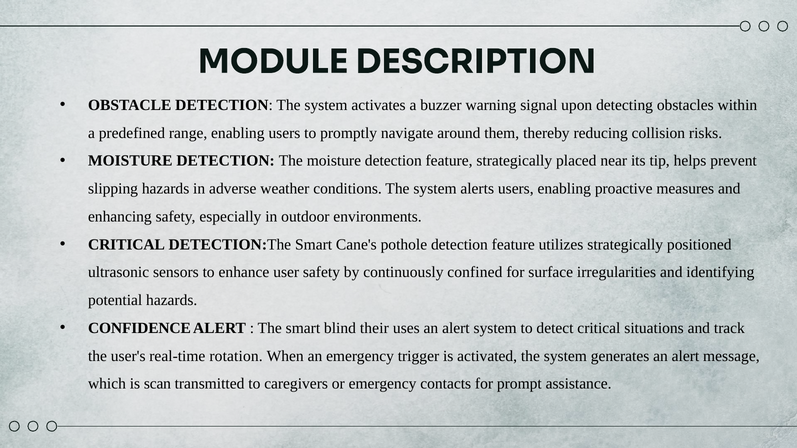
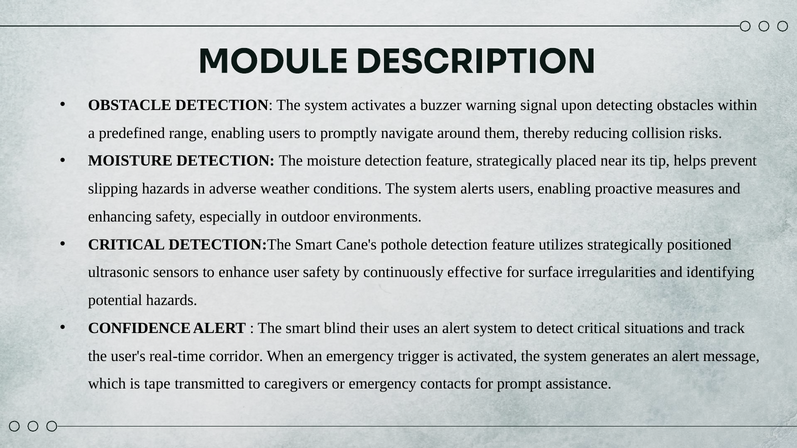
confined: confined -> effective
rotation: rotation -> corridor
scan: scan -> tape
